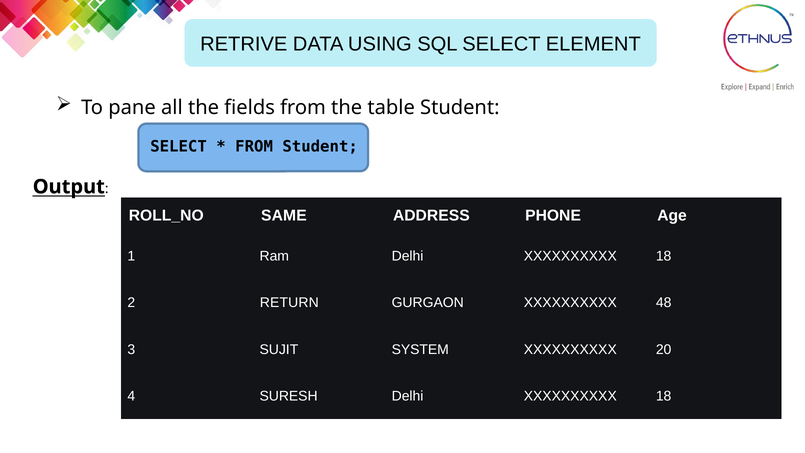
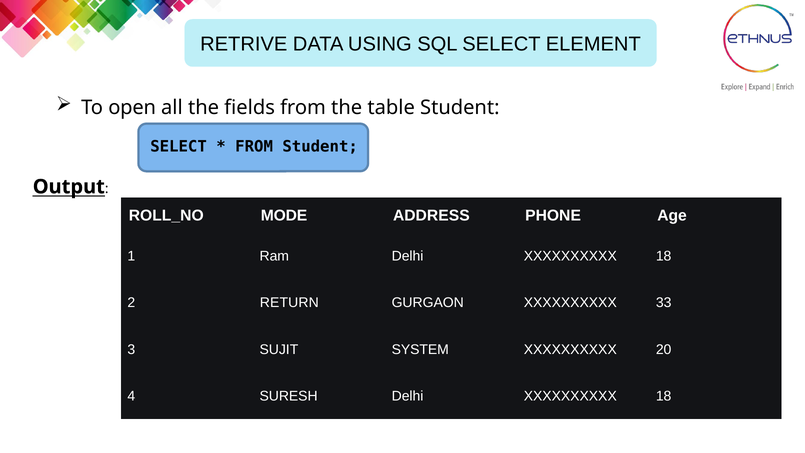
pane: pane -> open
SAME: SAME -> MODE
48: 48 -> 33
